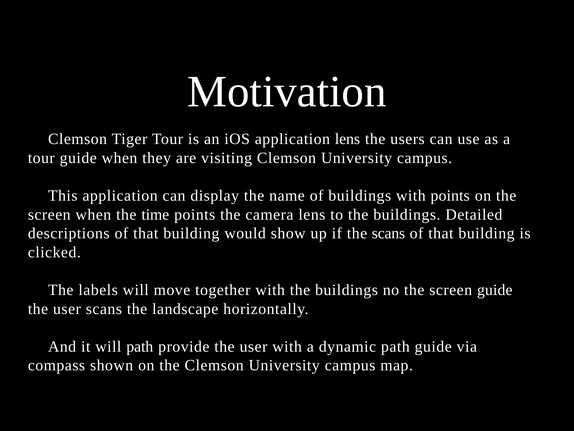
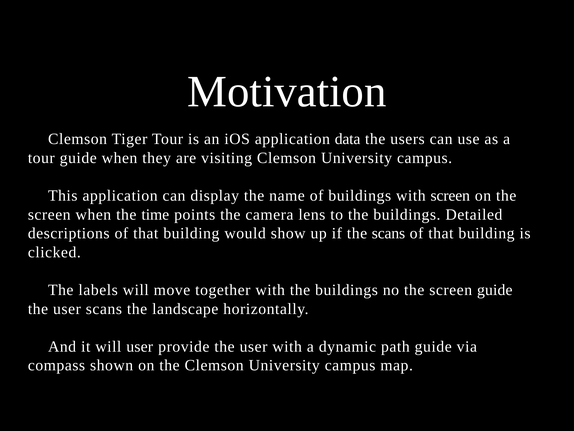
application lens: lens -> data
with points: points -> screen
will path: path -> user
